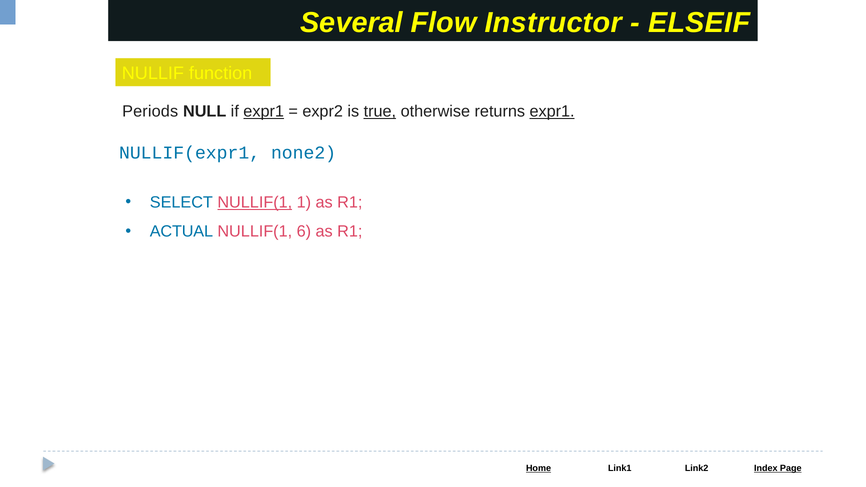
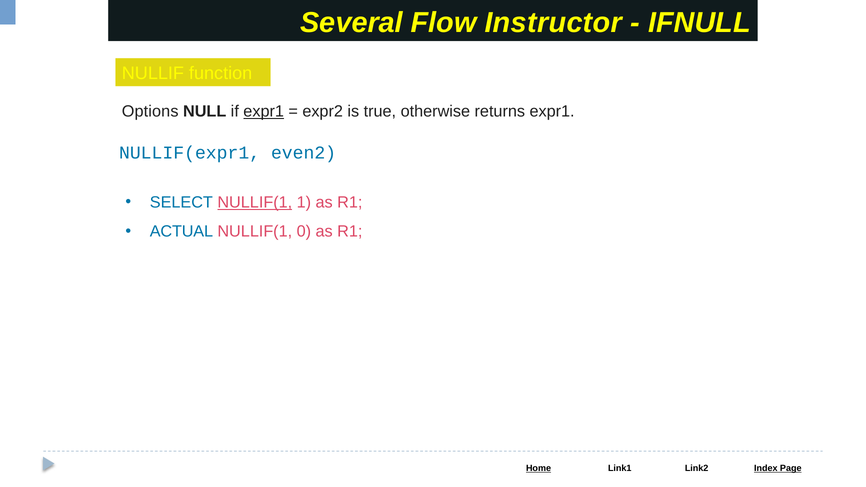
ELSEIF: ELSEIF -> IFNULL
Periods: Periods -> Options
true underline: present -> none
expr1 at (552, 111) underline: present -> none
none2: none2 -> even2
6: 6 -> 0
